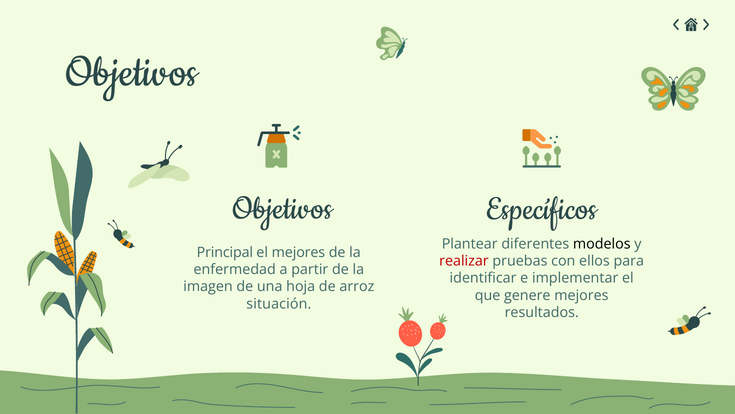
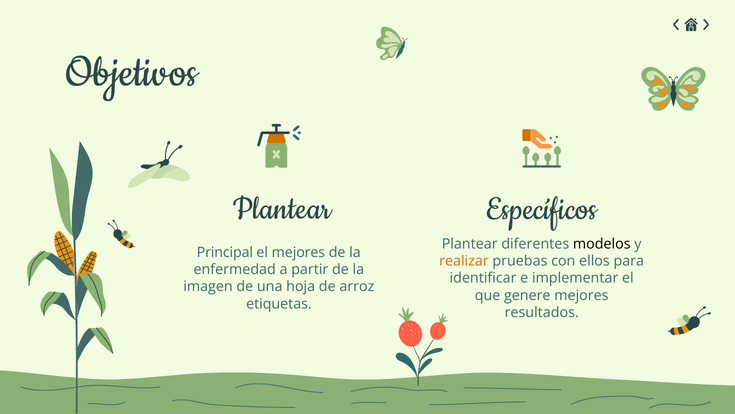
Objetivos at (282, 206): Objetivos -> Plantear
realizar colour: red -> orange
situación: situación -> etiquetas
